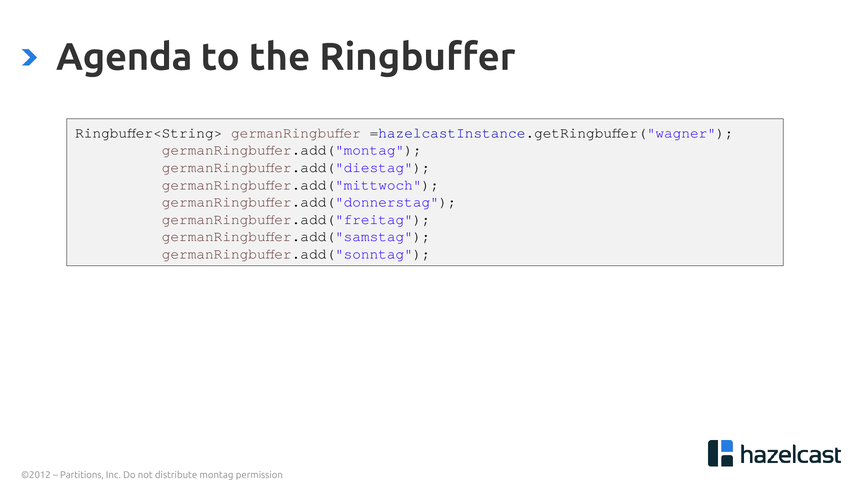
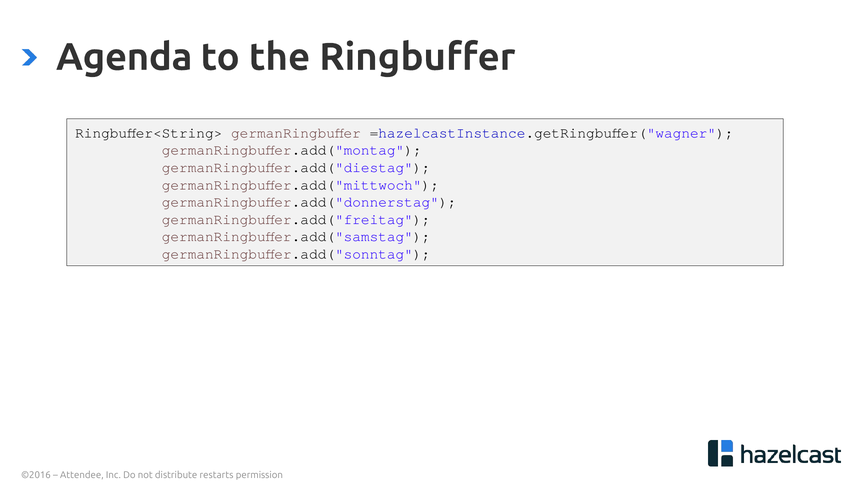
©2012: ©2012 -> ©2016
Partitions: Partitions -> Attendee
montag: montag -> restarts
